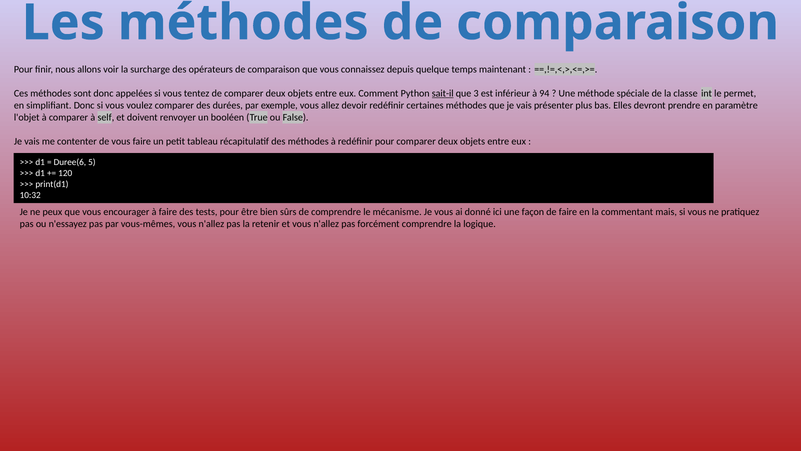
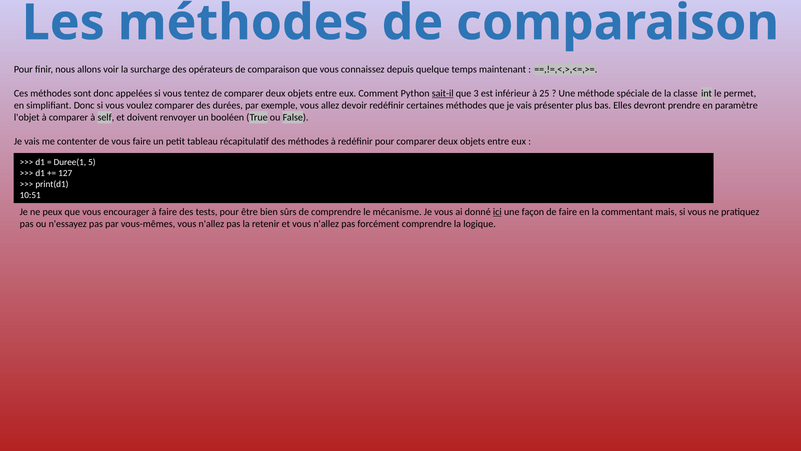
94: 94 -> 25
Duree(6: Duree(6 -> Duree(1
120: 120 -> 127
10:32: 10:32 -> 10:51
ici underline: none -> present
